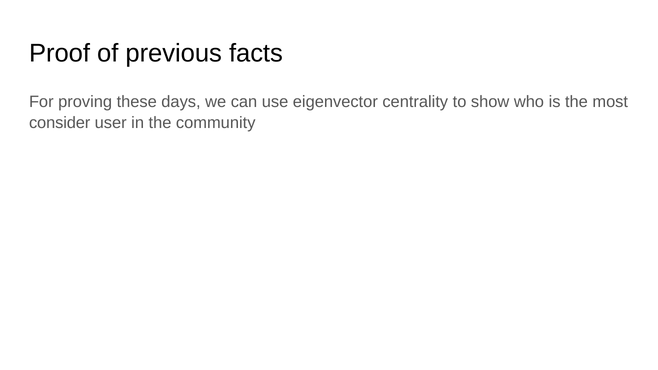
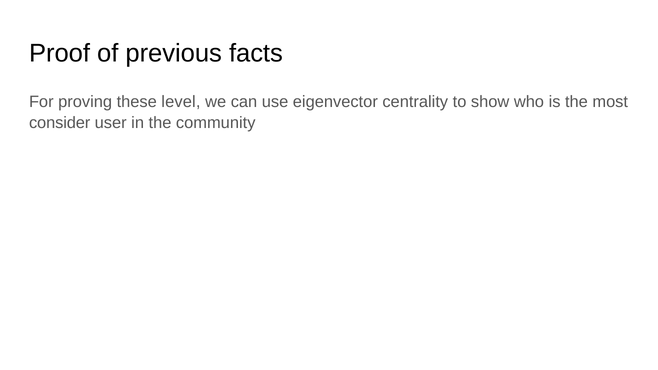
days: days -> level
